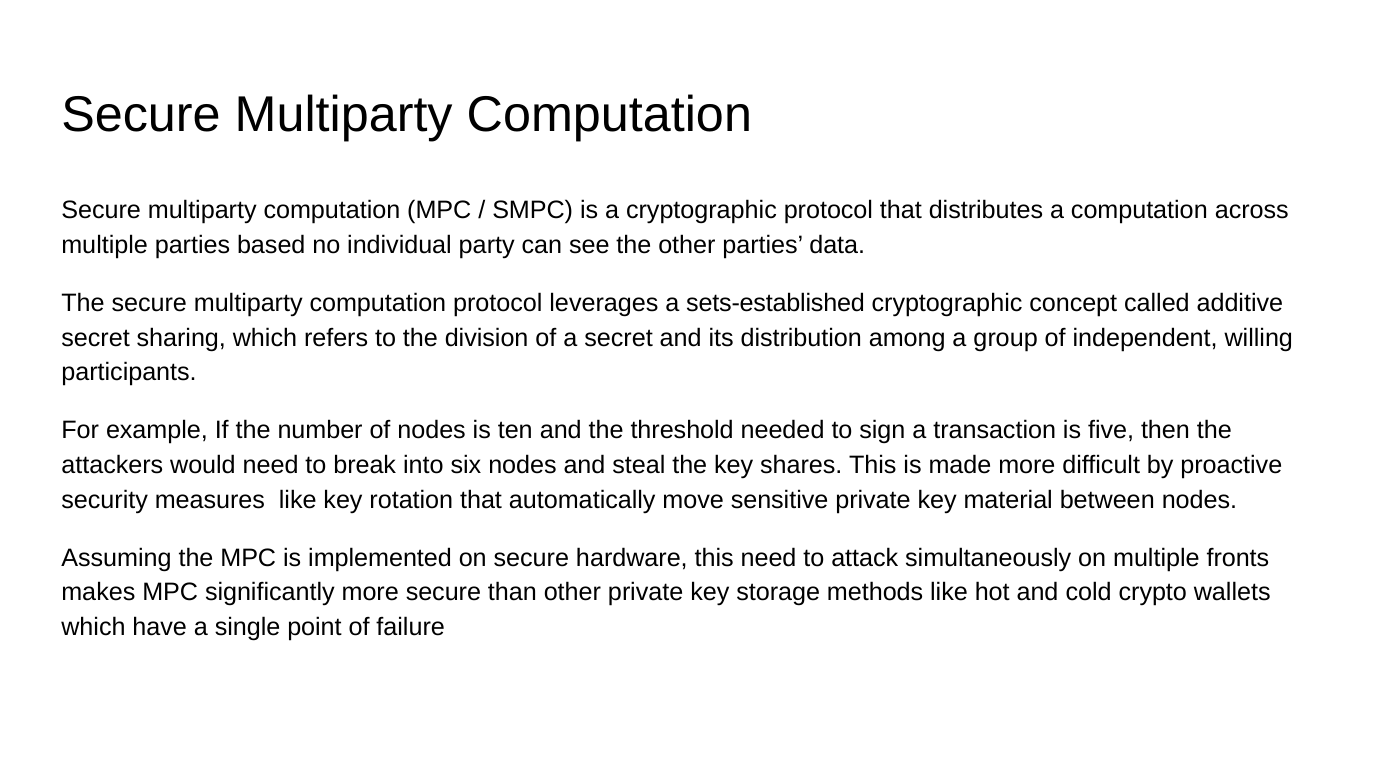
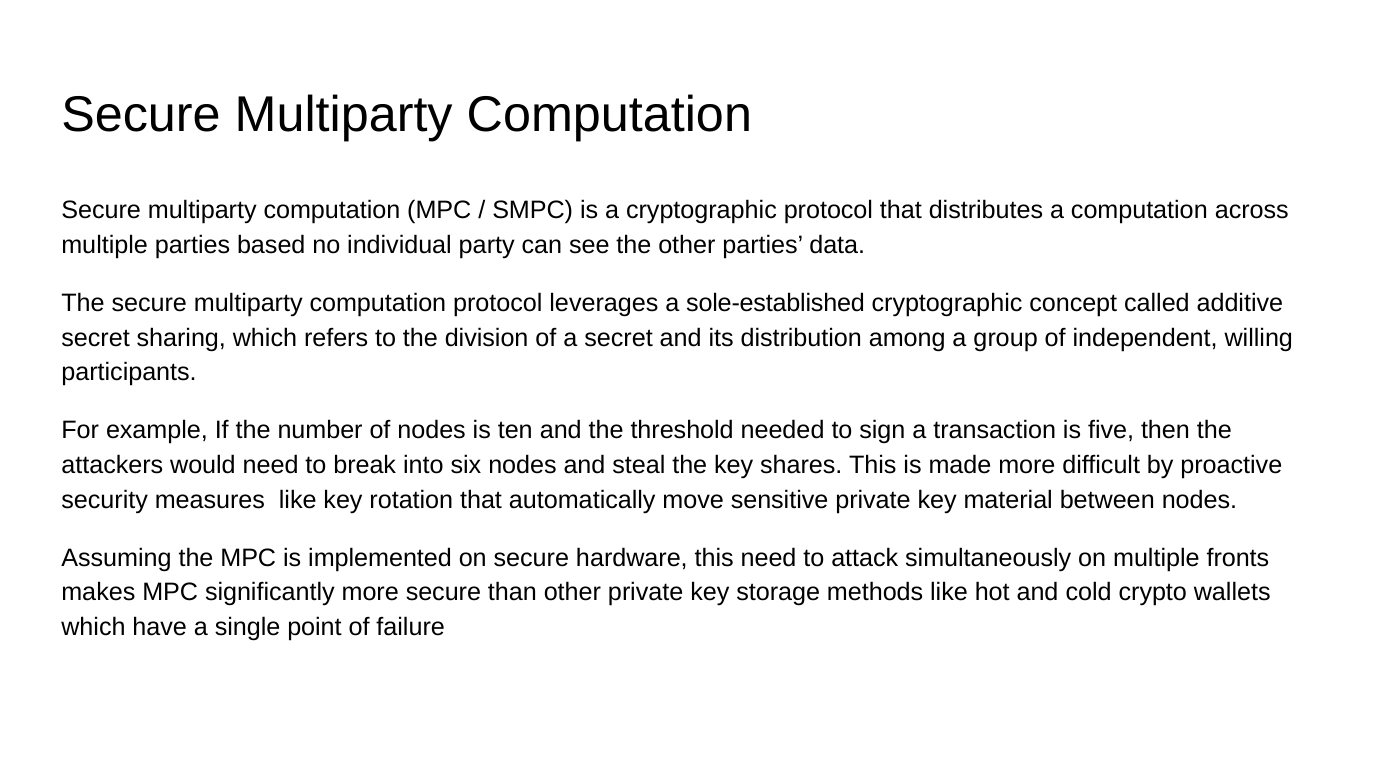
sets-established: sets-established -> sole-established
